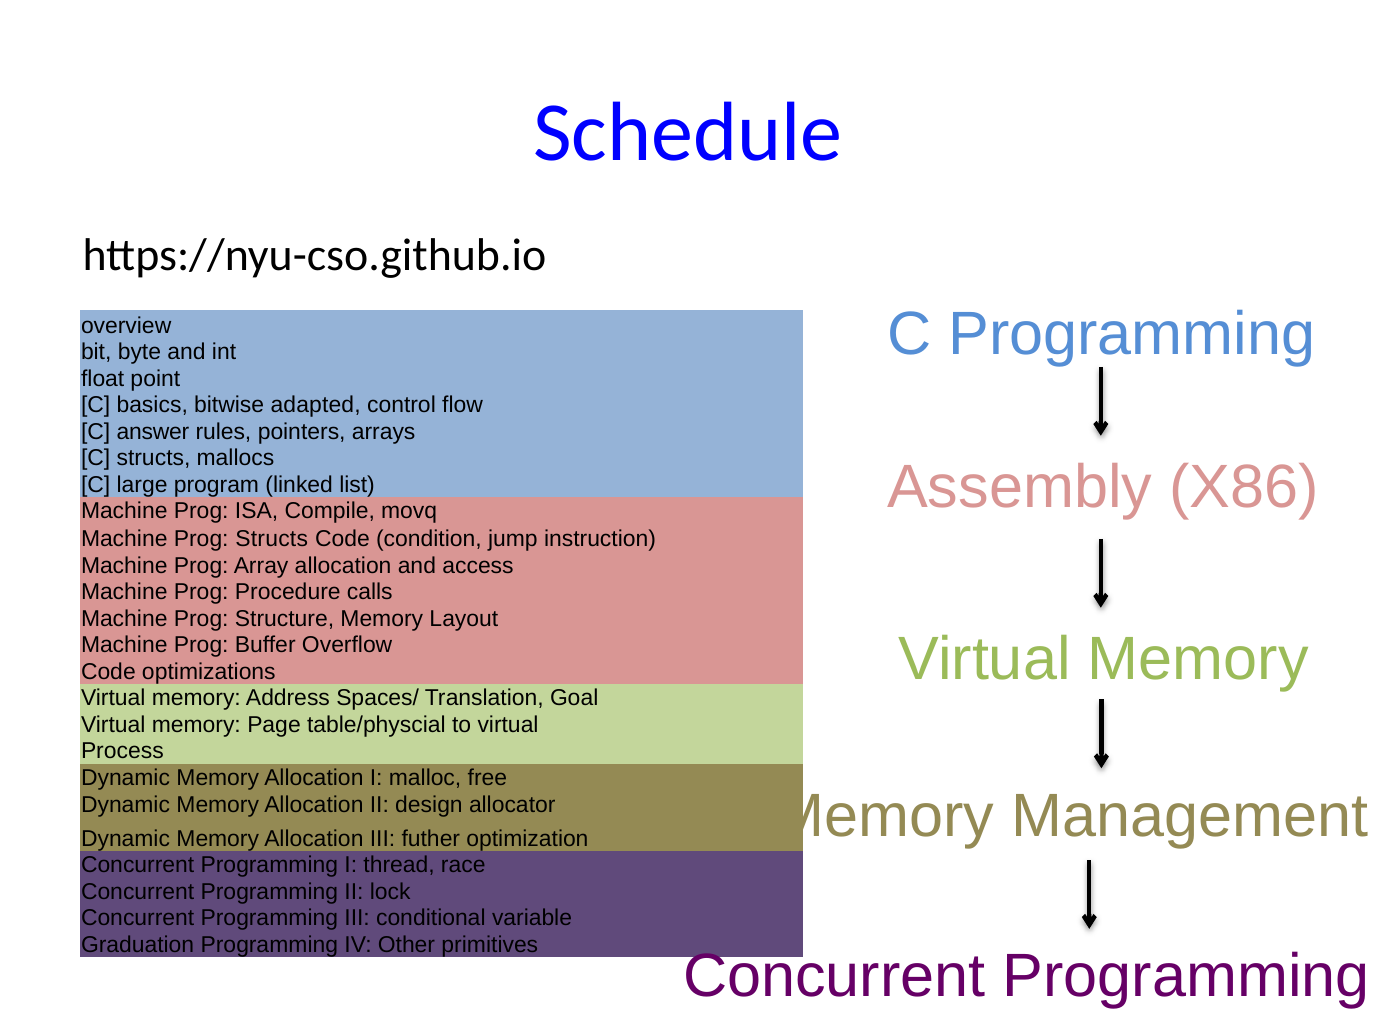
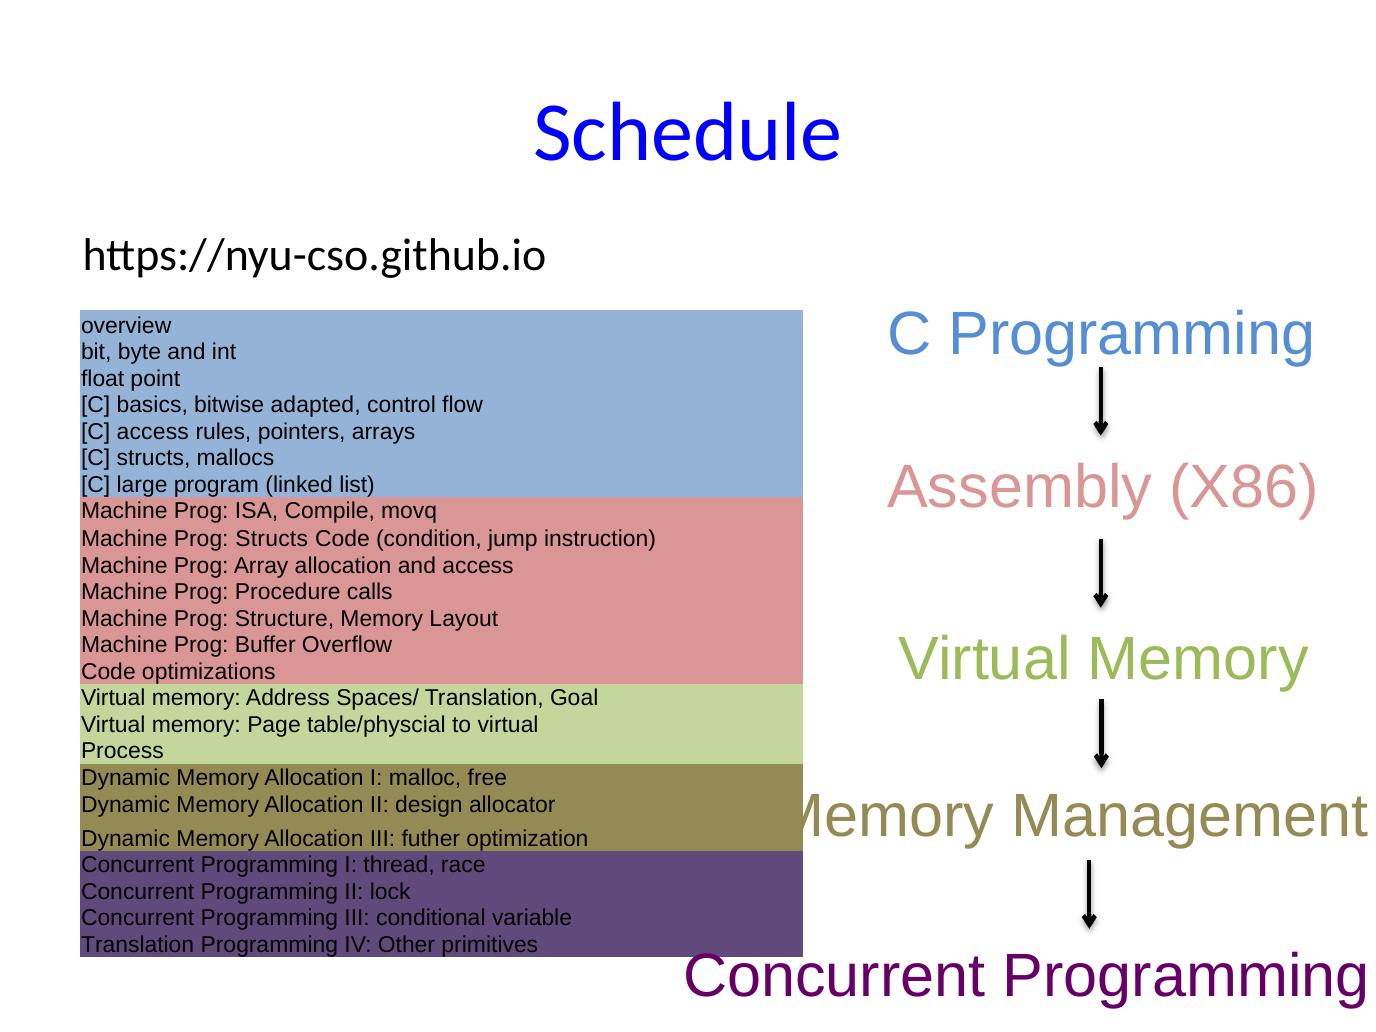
C answer: answer -> access
Graduation at (138, 945): Graduation -> Translation
